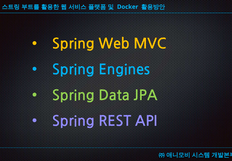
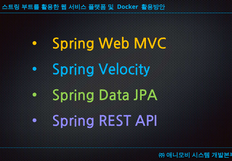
Engines: Engines -> Velocity
